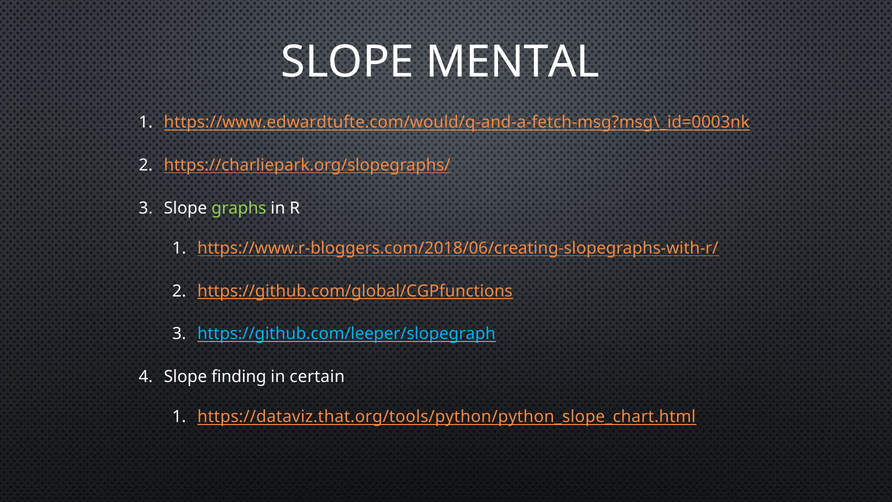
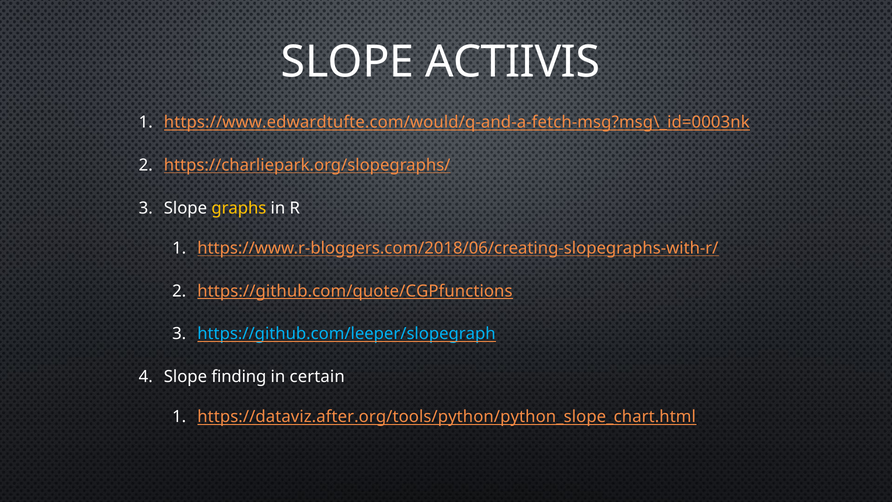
MENTAL: MENTAL -> ACTIIVIS
graphs colour: light green -> yellow
https://github.com/global/CGPfunctions: https://github.com/global/CGPfunctions -> https://github.com/quote/CGPfunctions
https://dataviz.that.org/tools/python/python_slope_chart.html: https://dataviz.that.org/tools/python/python_slope_chart.html -> https://dataviz.after.org/tools/python/python_slope_chart.html
